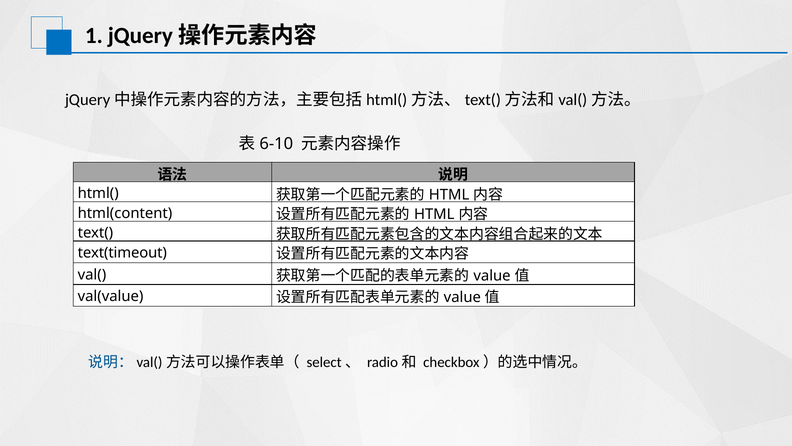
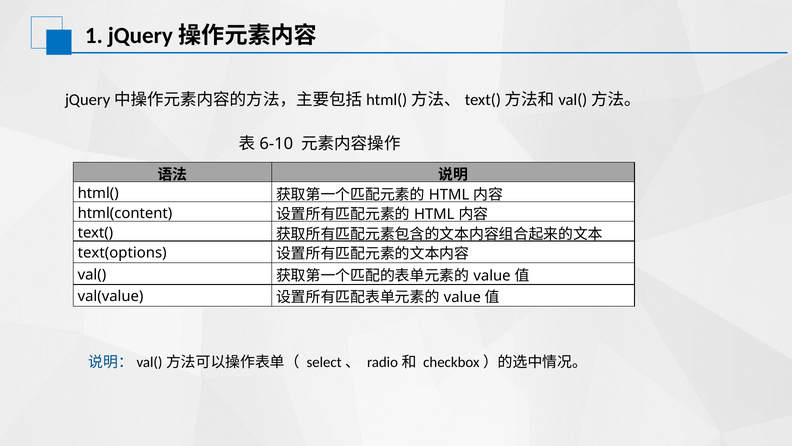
text(timeout: text(timeout -> text(options
